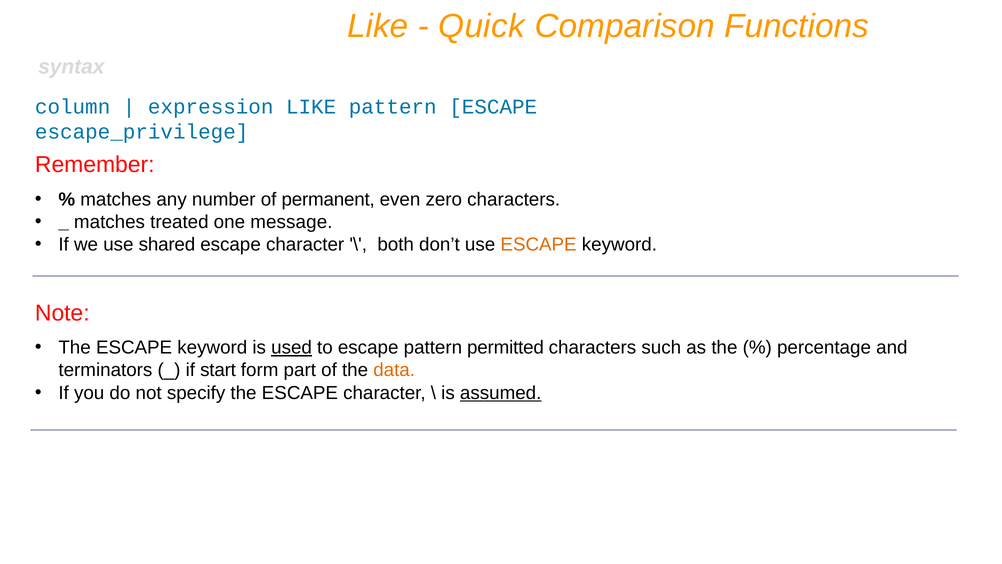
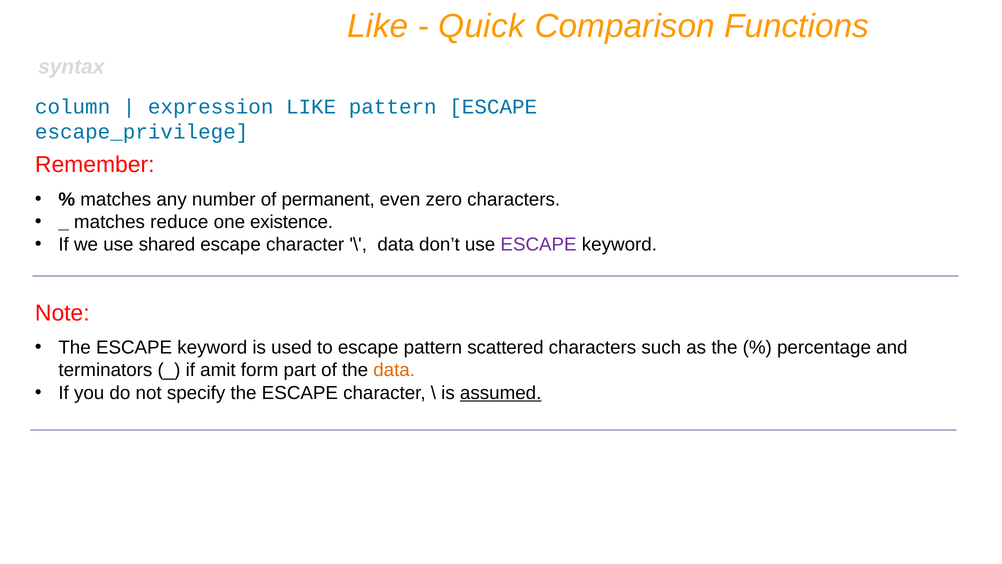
treated: treated -> reduce
message: message -> existence
both at (396, 245): both -> data
ESCAPE at (539, 245) colour: orange -> purple
used underline: present -> none
permitted: permitted -> scattered
start: start -> amit
